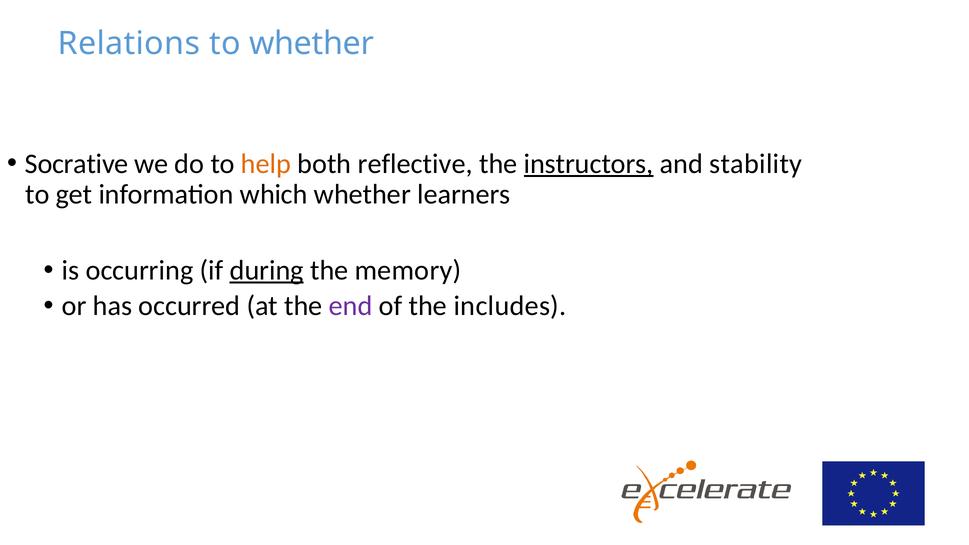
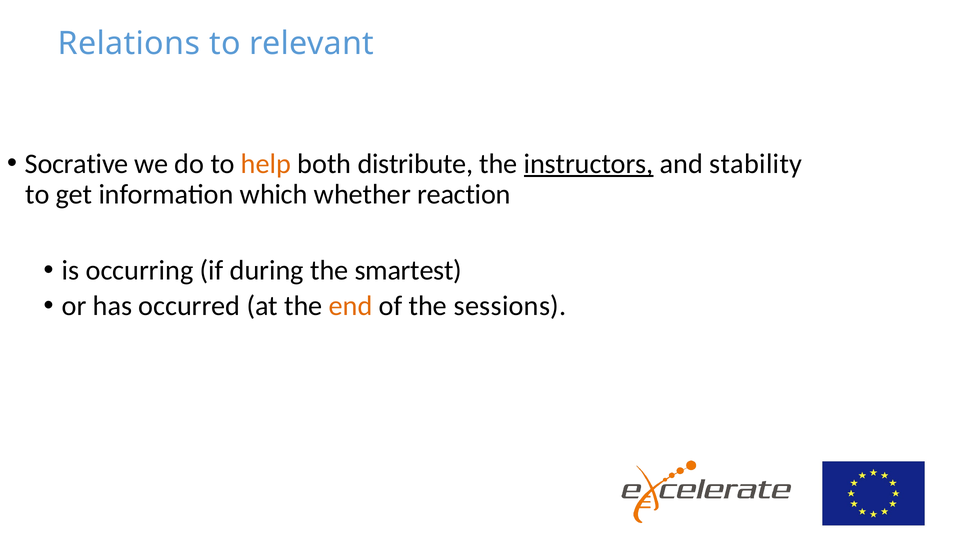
to whether: whether -> relevant
reflective: reflective -> distribute
learners: learners -> reaction
during underline: present -> none
memory: memory -> smartest
end colour: purple -> orange
includes: includes -> sessions
